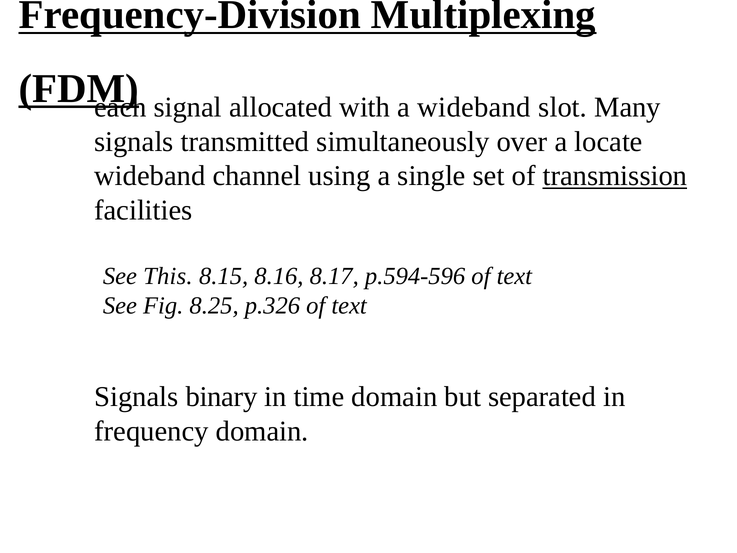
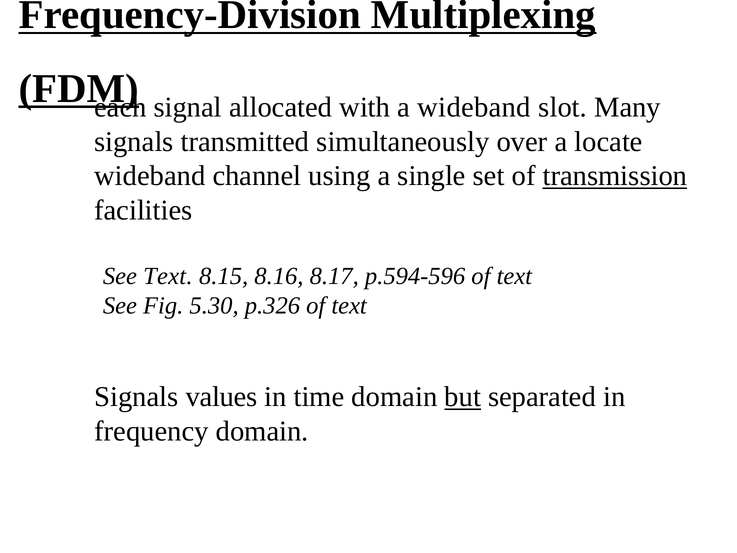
See This: This -> Text
8.25: 8.25 -> 5.30
binary: binary -> values
but underline: none -> present
